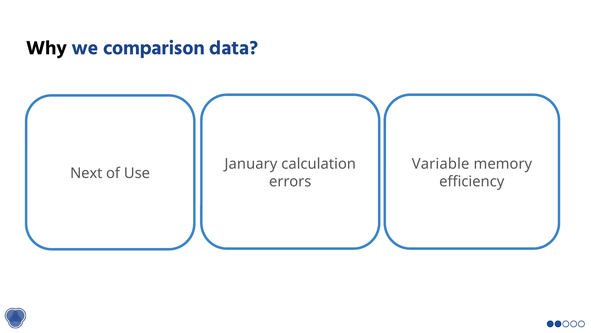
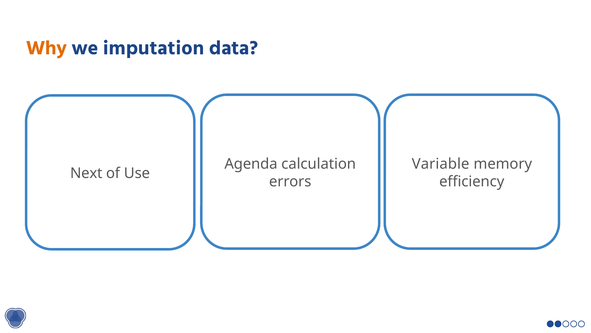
Why colour: black -> orange
comparison: comparison -> imputation
January: January -> Agenda
